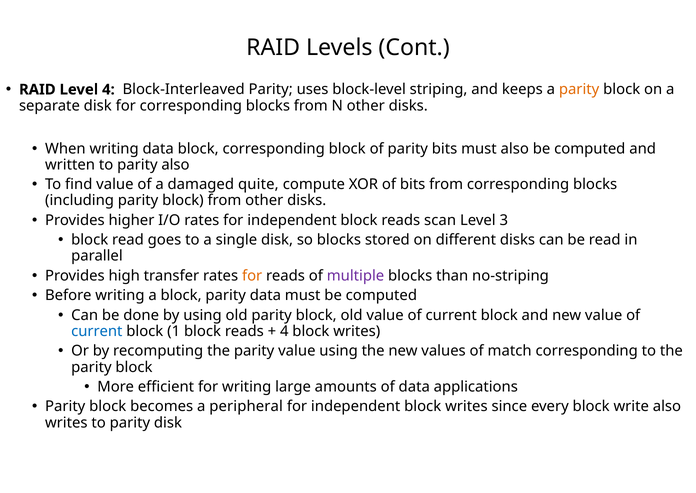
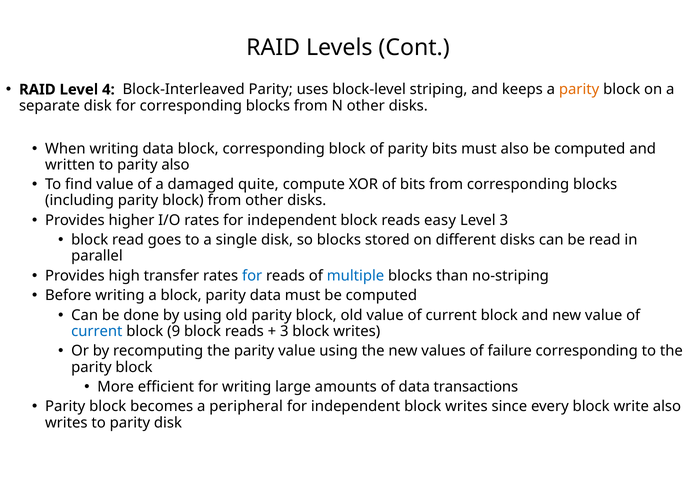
scan: scan -> easy
for at (252, 276) colour: orange -> blue
multiple colour: purple -> blue
1: 1 -> 9
4 at (284, 331): 4 -> 3
match: match -> failure
applications: applications -> transactions
